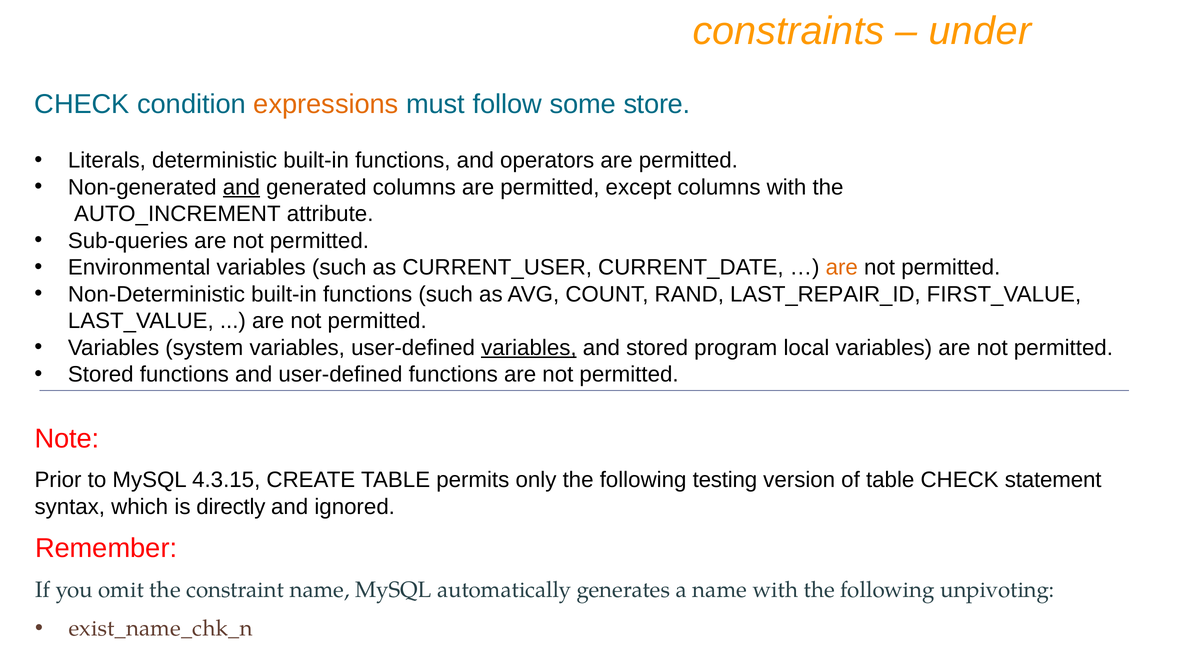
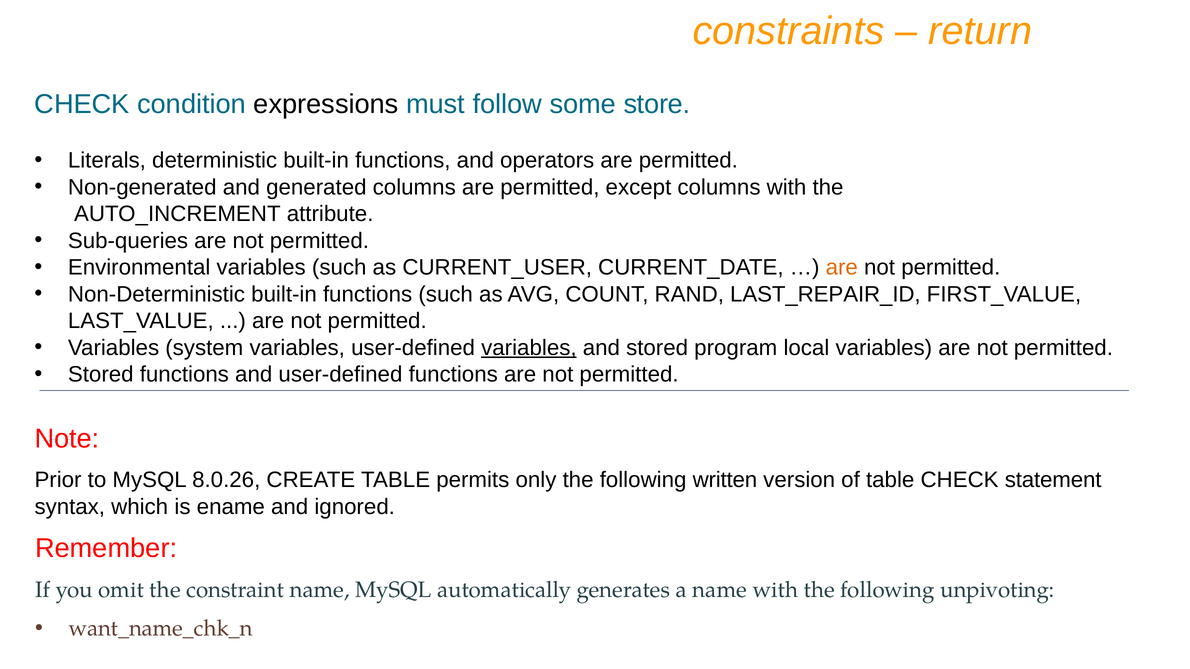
under: under -> return
expressions colour: orange -> black
and at (241, 187) underline: present -> none
4.3.15: 4.3.15 -> 8.0.26
testing: testing -> written
directly: directly -> ename
exist_name_chk_n: exist_name_chk_n -> want_name_chk_n
